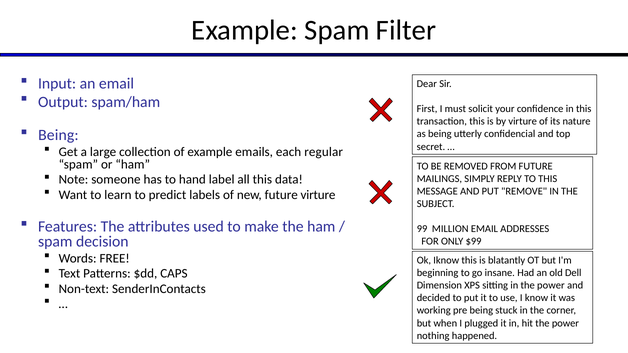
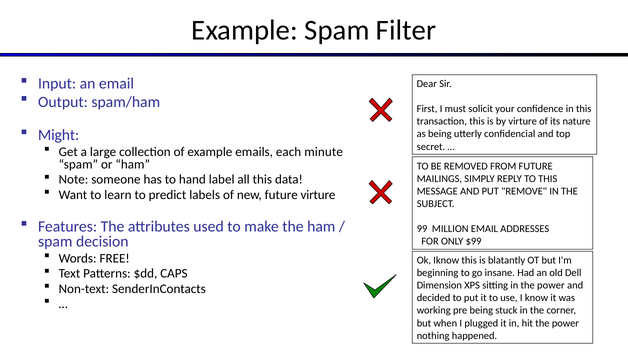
Being at (58, 135): Being -> Might
regular: regular -> minute
